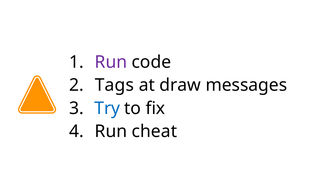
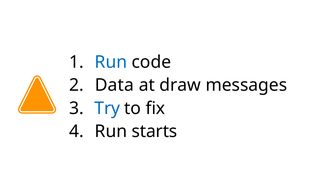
Run at (111, 62) colour: purple -> blue
Tags: Tags -> Data
cheat: cheat -> starts
